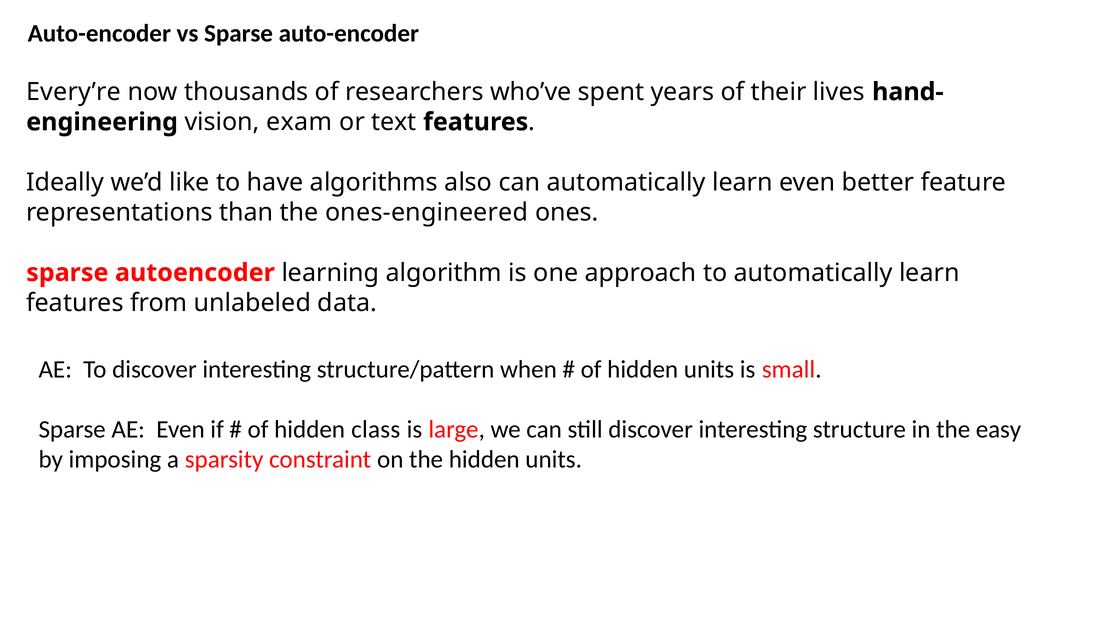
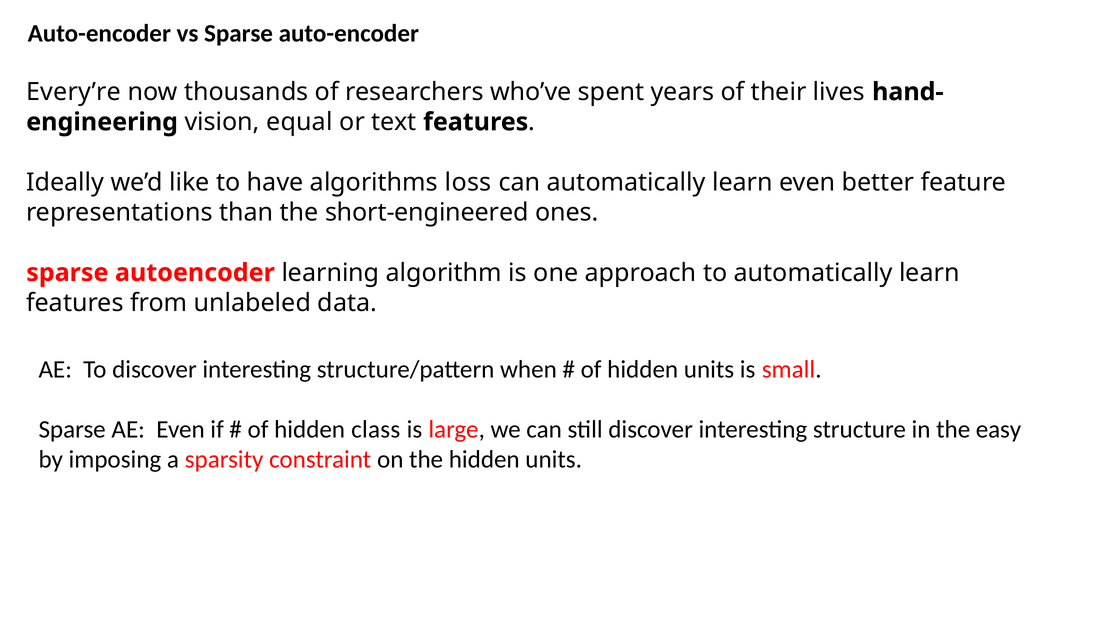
exam: exam -> equal
also: also -> loss
ones-engineered: ones-engineered -> short-engineered
